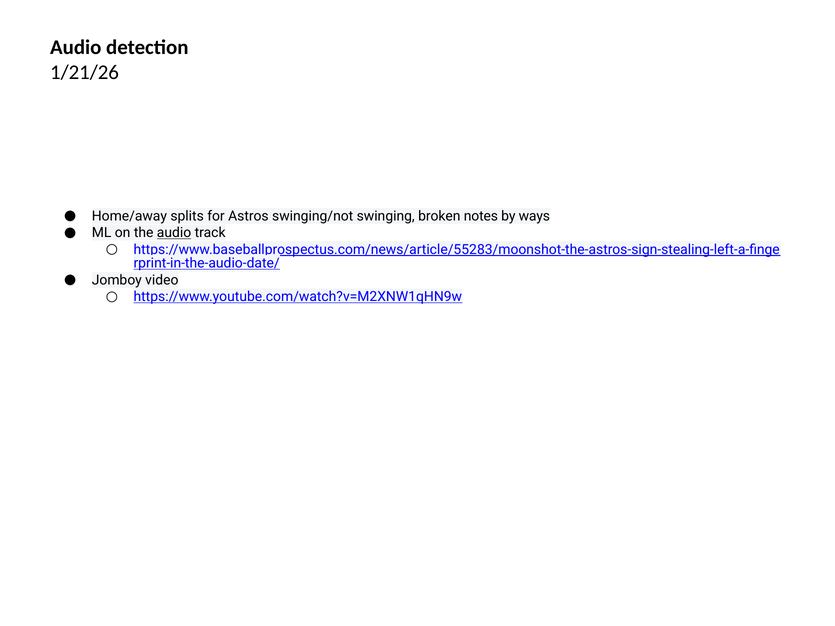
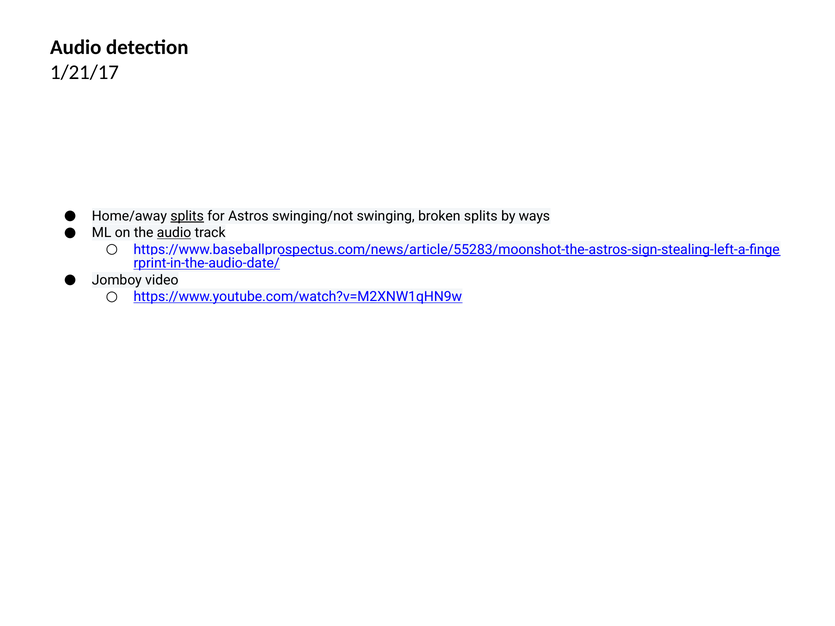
1/21/26: 1/21/26 -> 1/21/17
splits at (187, 216) underline: none -> present
broken notes: notes -> splits
